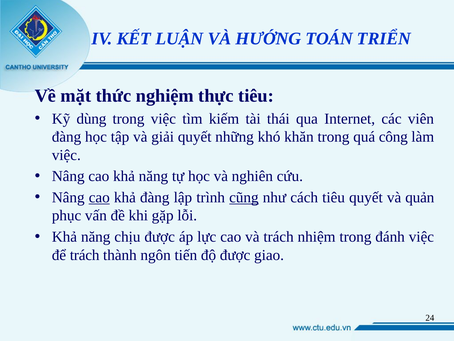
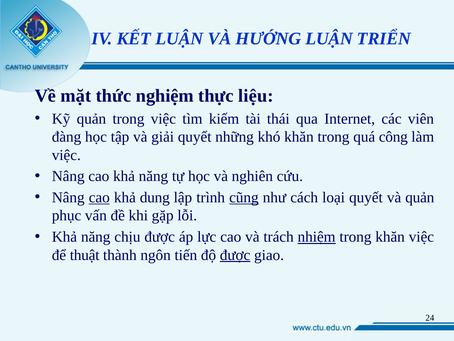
HƯỚNG TOÁN: TOÁN -> LUẬN
thực tiêu: tiêu -> liệu
Kỹ dùng: dùng -> quản
khả đàng: đàng -> dung
cách tiêu: tiêu -> loại
nhiệm underline: none -> present
trong đánh: đánh -> khăn
để trách: trách -> thuật
được at (235, 255) underline: none -> present
